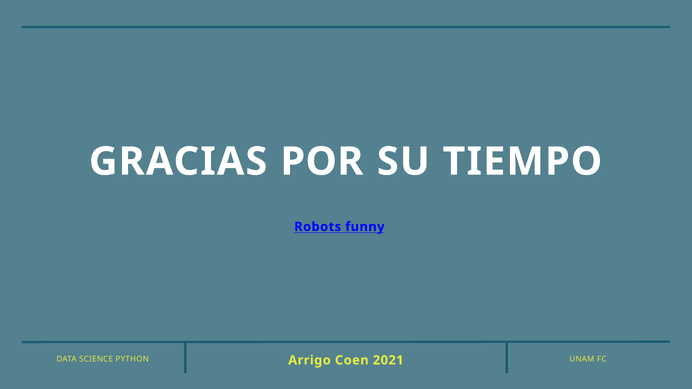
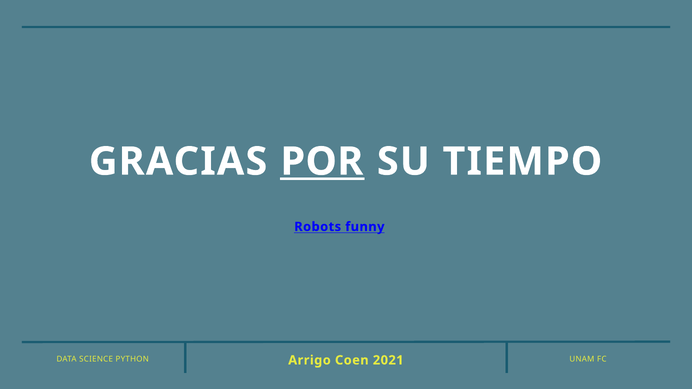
POR underline: none -> present
